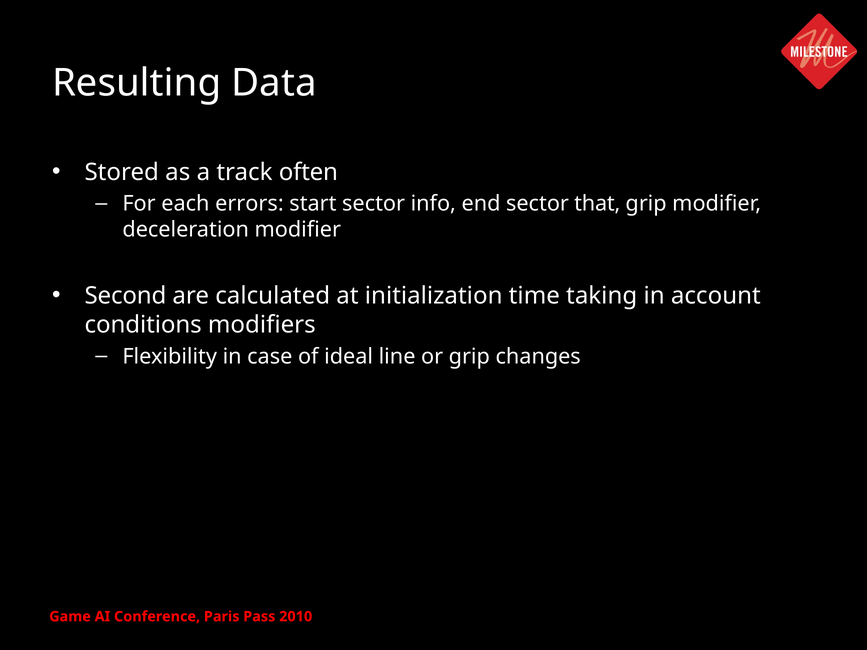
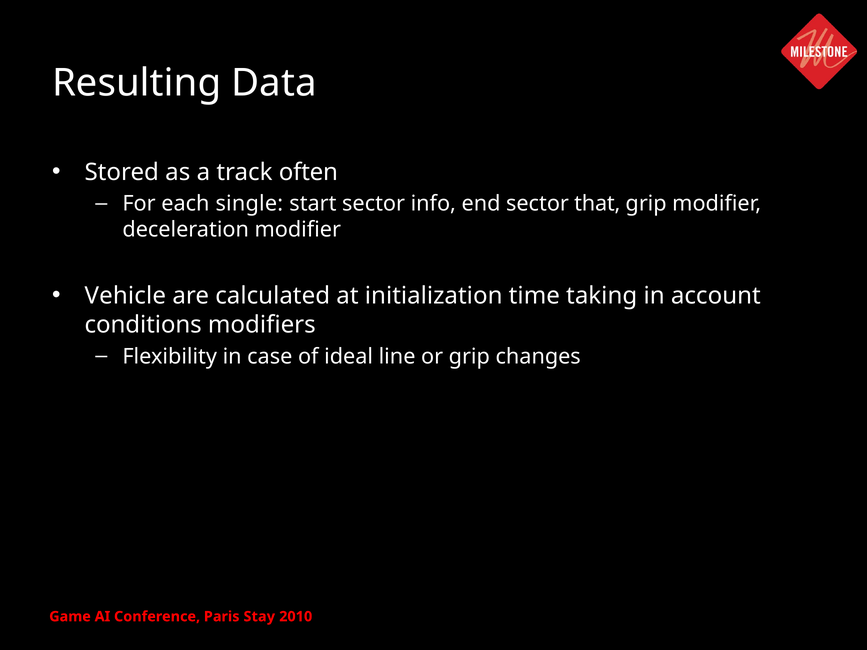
errors: errors -> single
Second: Second -> Vehicle
Pass: Pass -> Stay
